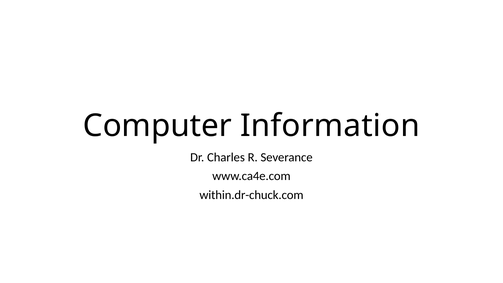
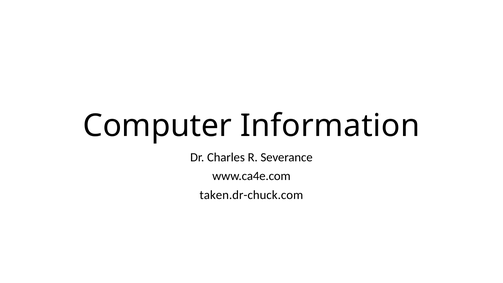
within.dr-chuck.com: within.dr-chuck.com -> taken.dr-chuck.com
